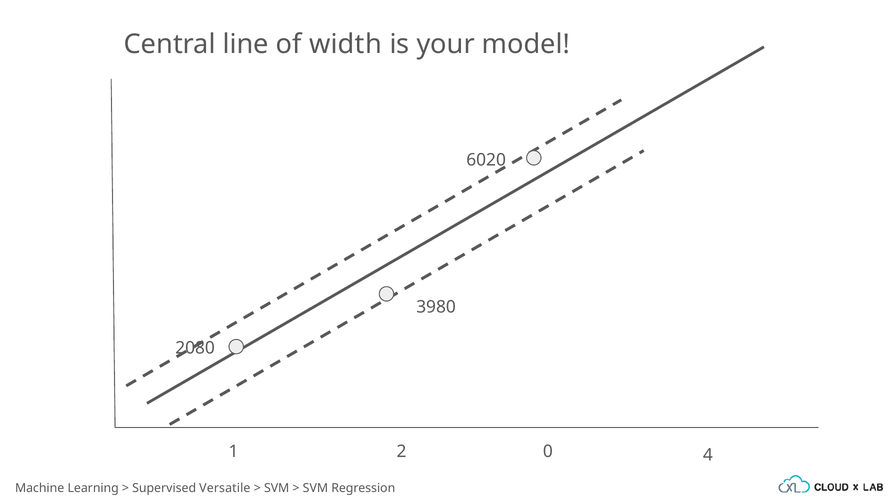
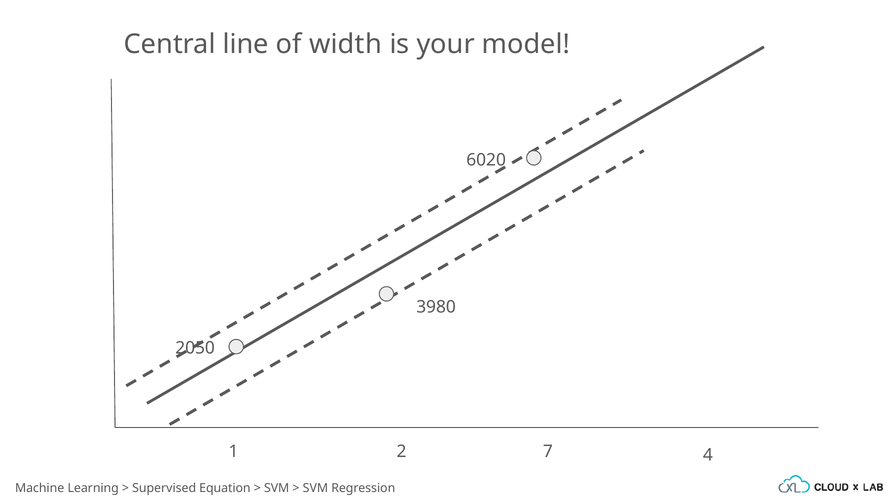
2080: 2080 -> 2050
0: 0 -> 7
Versatile: Versatile -> Equation
